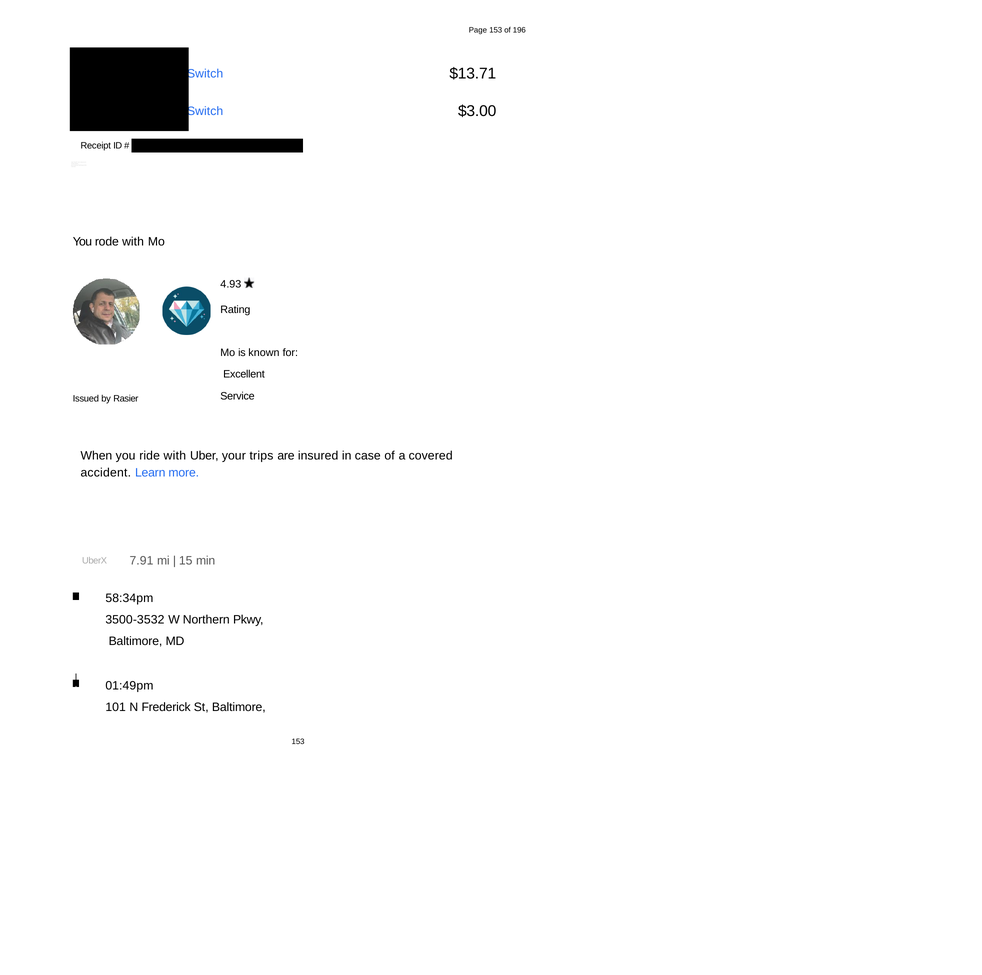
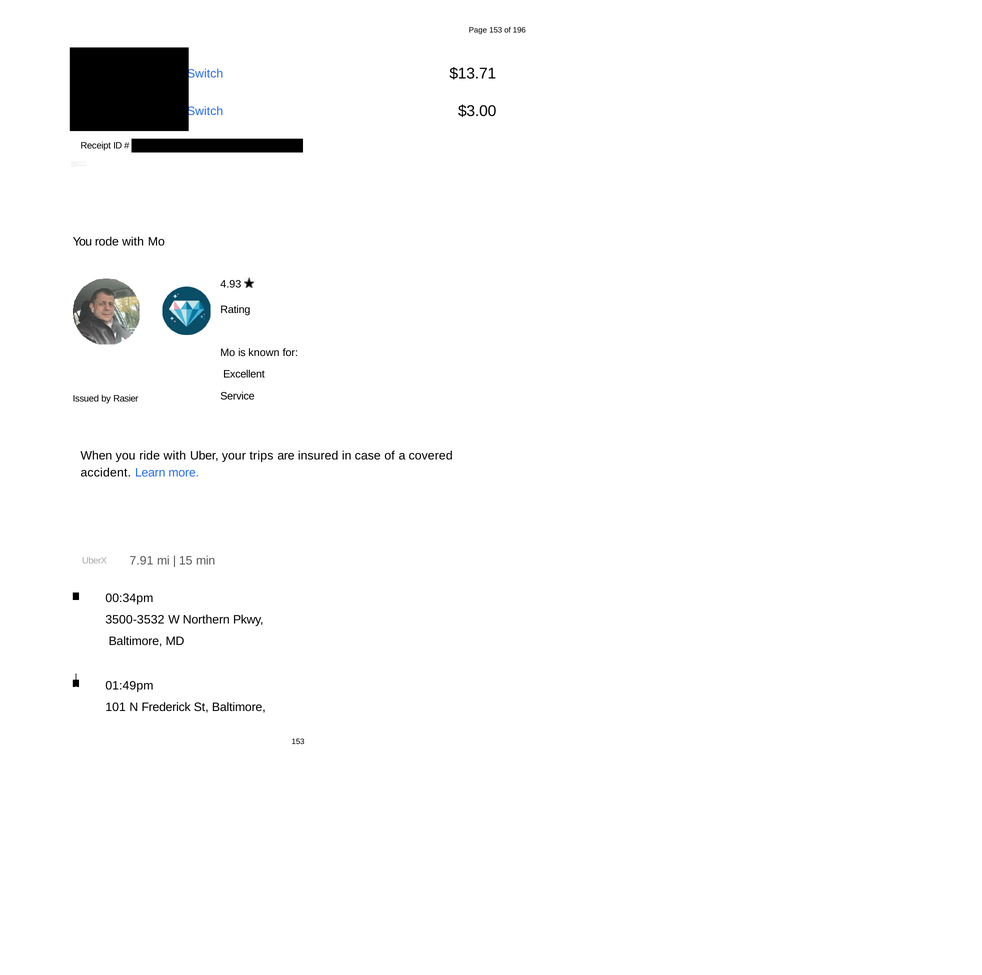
58:34pm: 58:34pm -> 00:34pm
